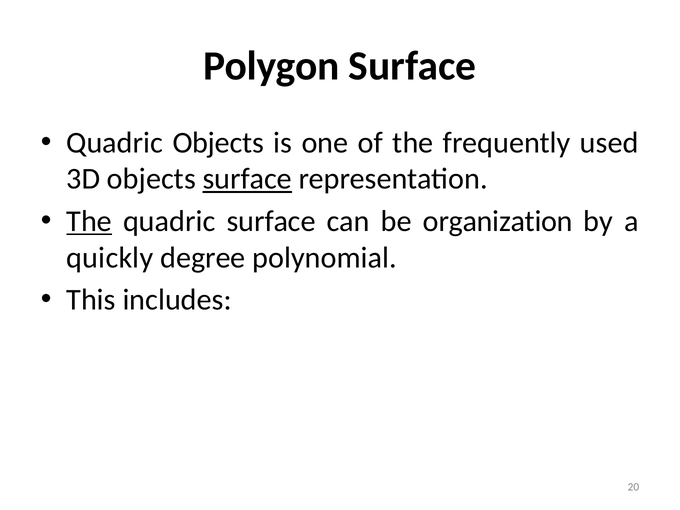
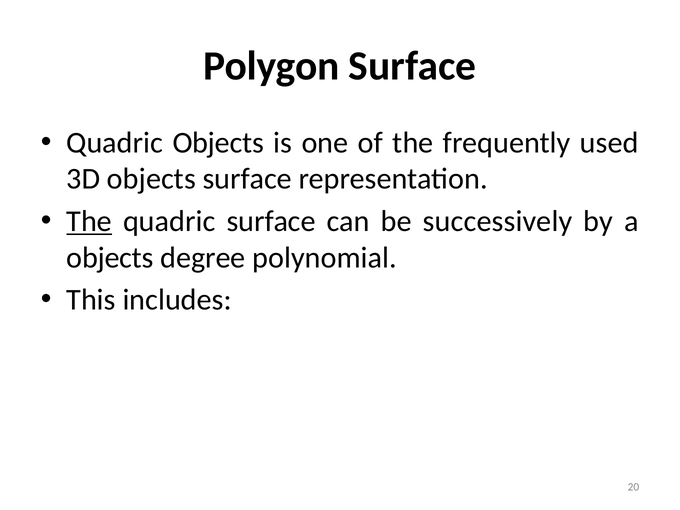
surface at (247, 179) underline: present -> none
organization: organization -> successively
quickly at (110, 258): quickly -> objects
